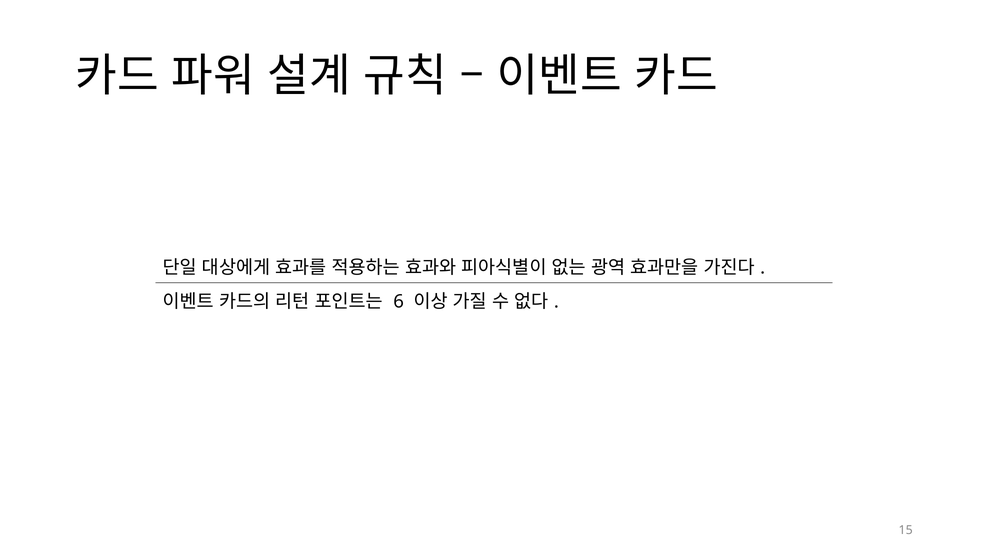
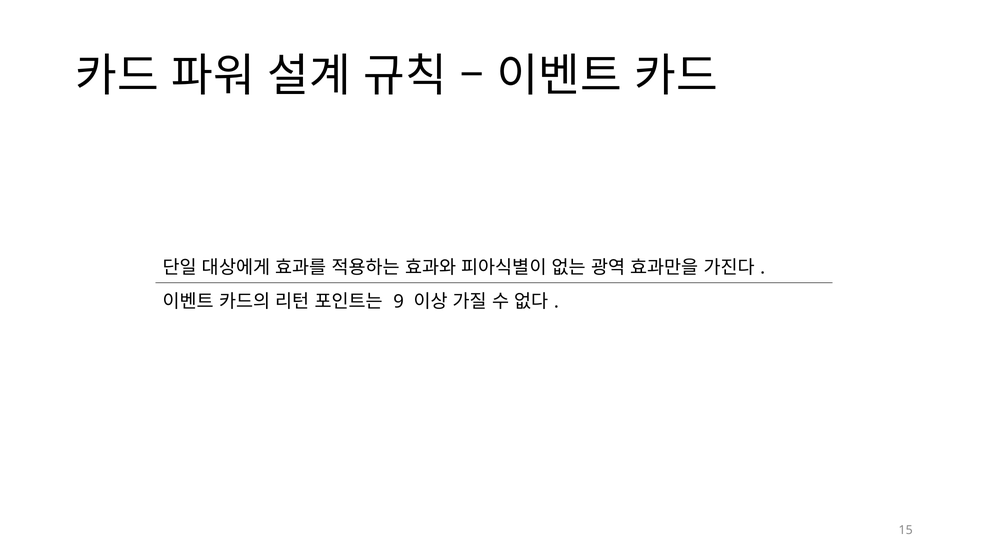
6: 6 -> 9
